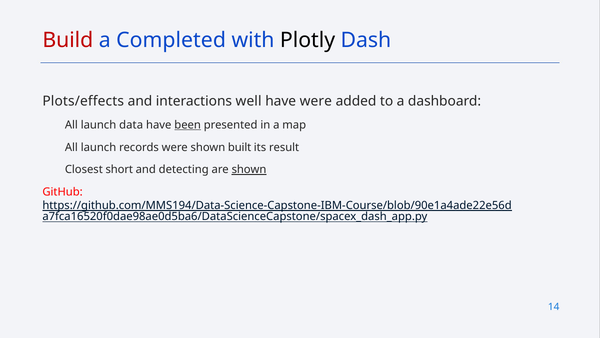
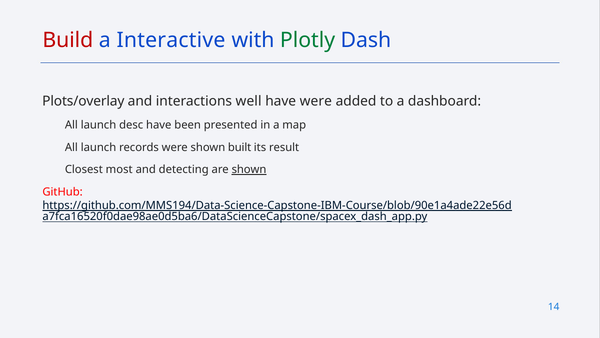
Completed: Completed -> Interactive
Plotly colour: black -> green
Plots/effects: Plots/effects -> Plots/overlay
data: data -> desc
been underline: present -> none
short: short -> most
